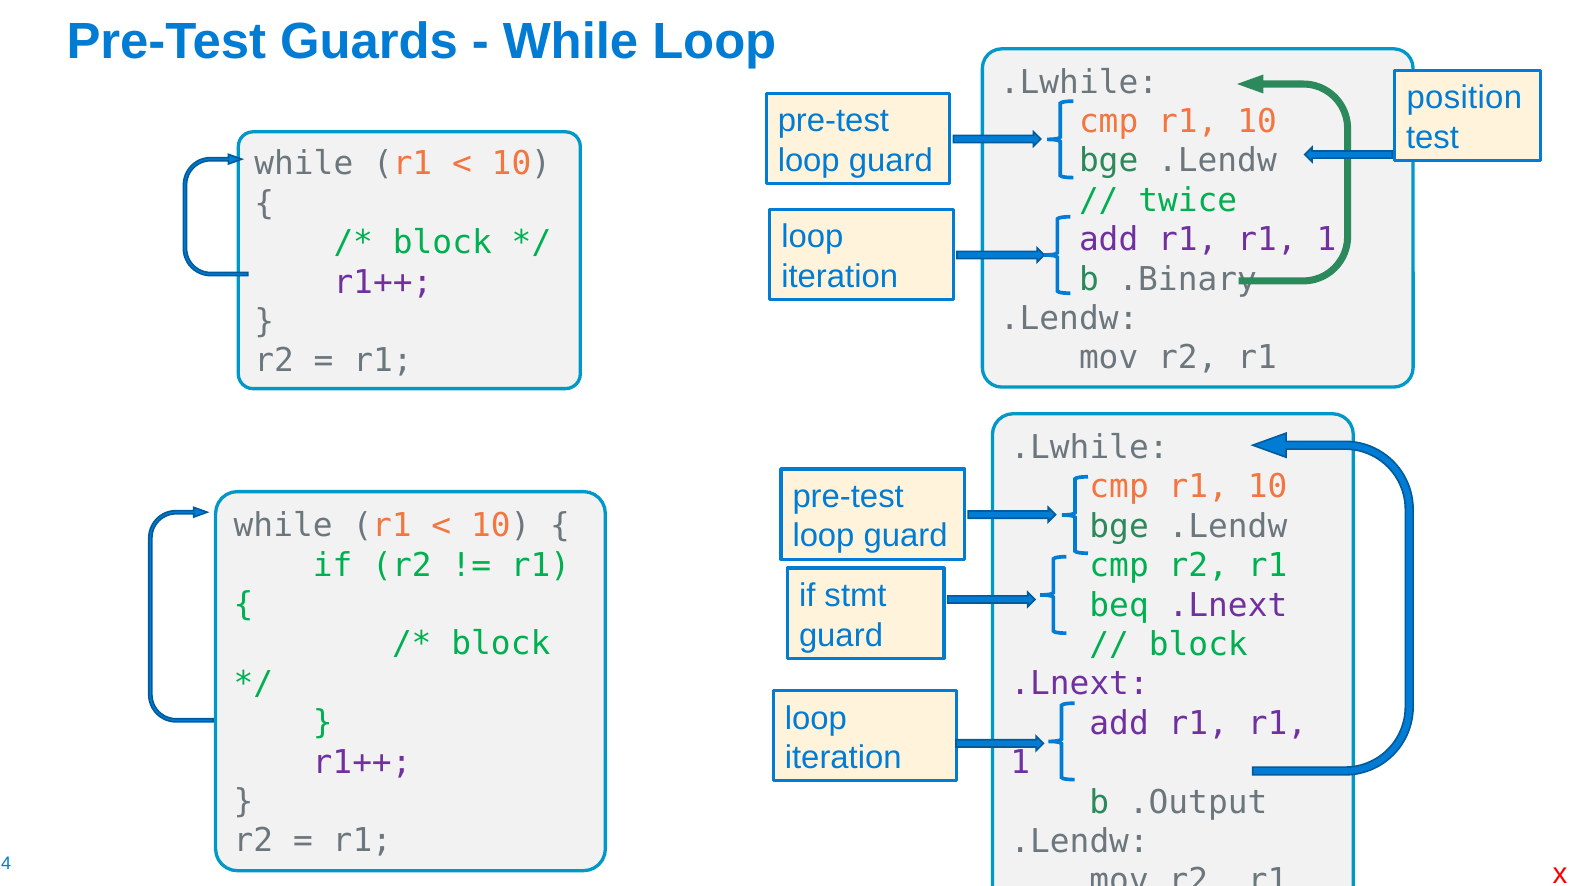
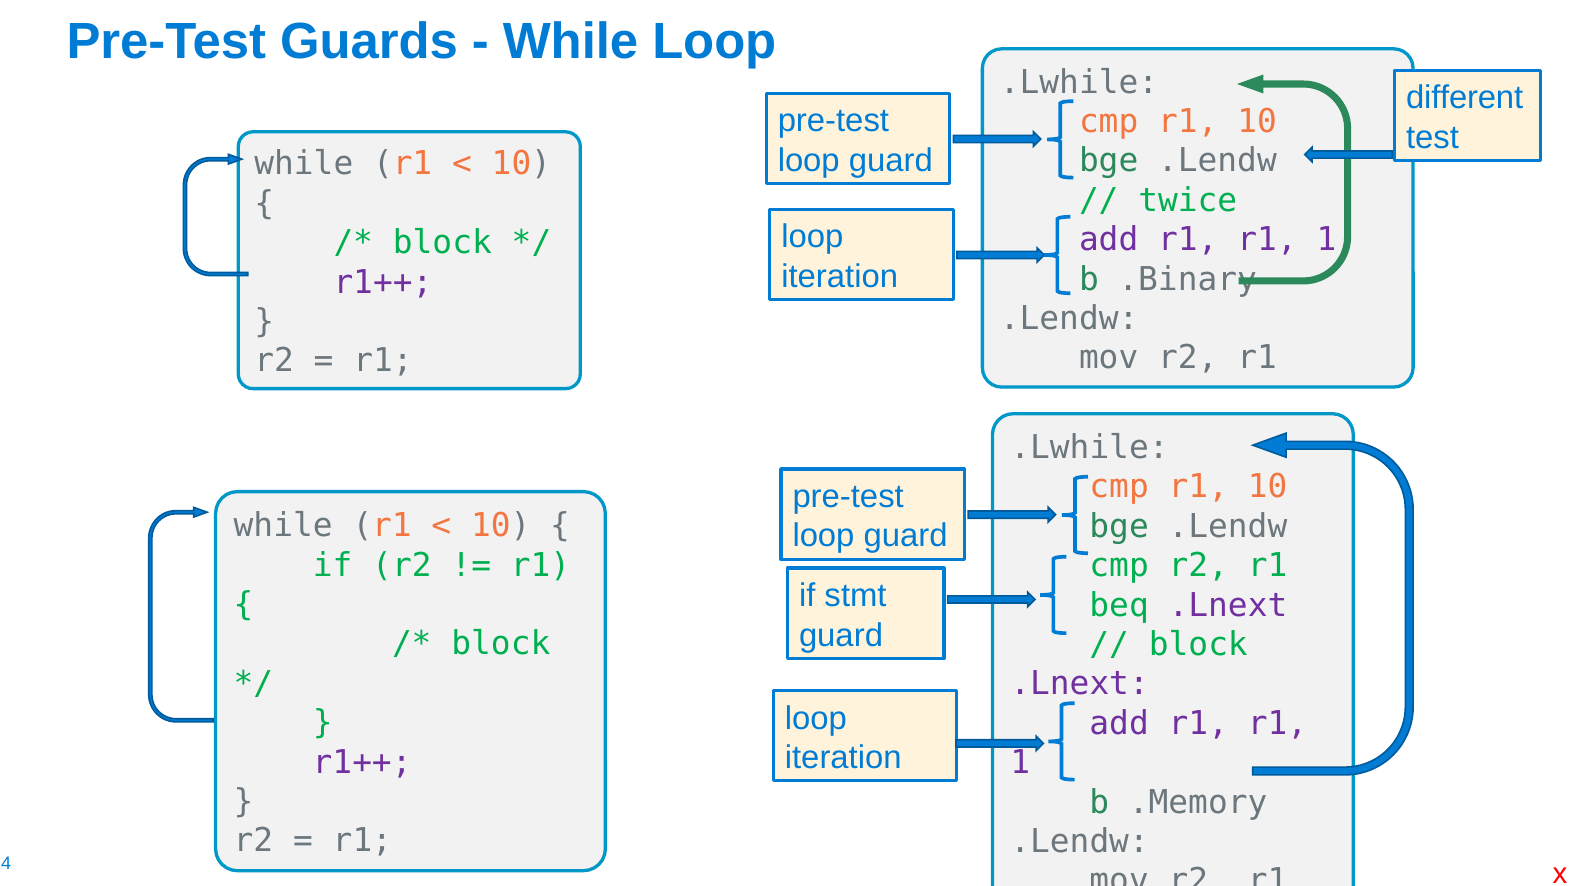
position: position -> different
.Output: .Output -> .Memory
